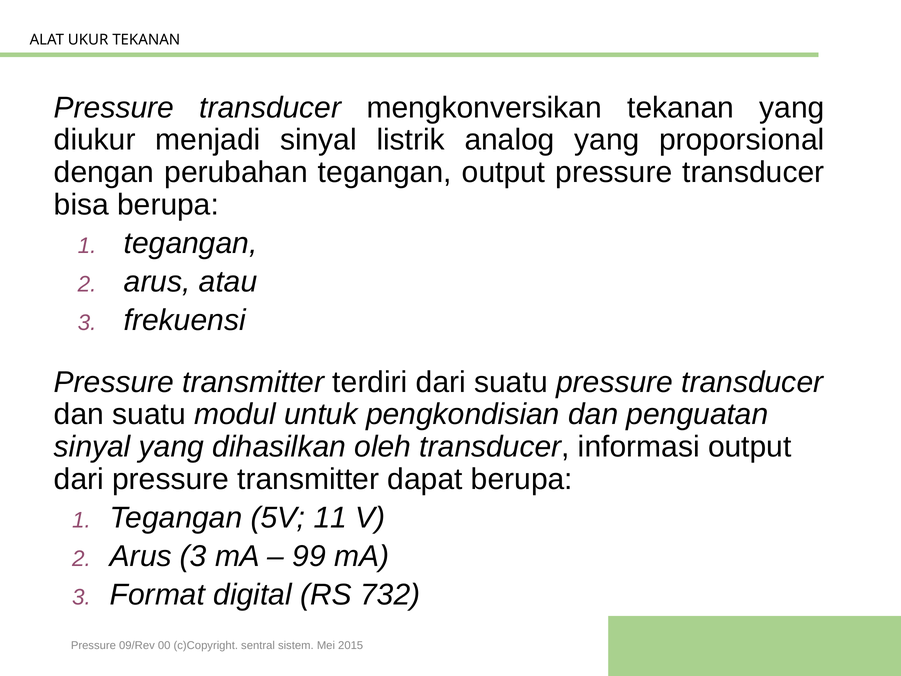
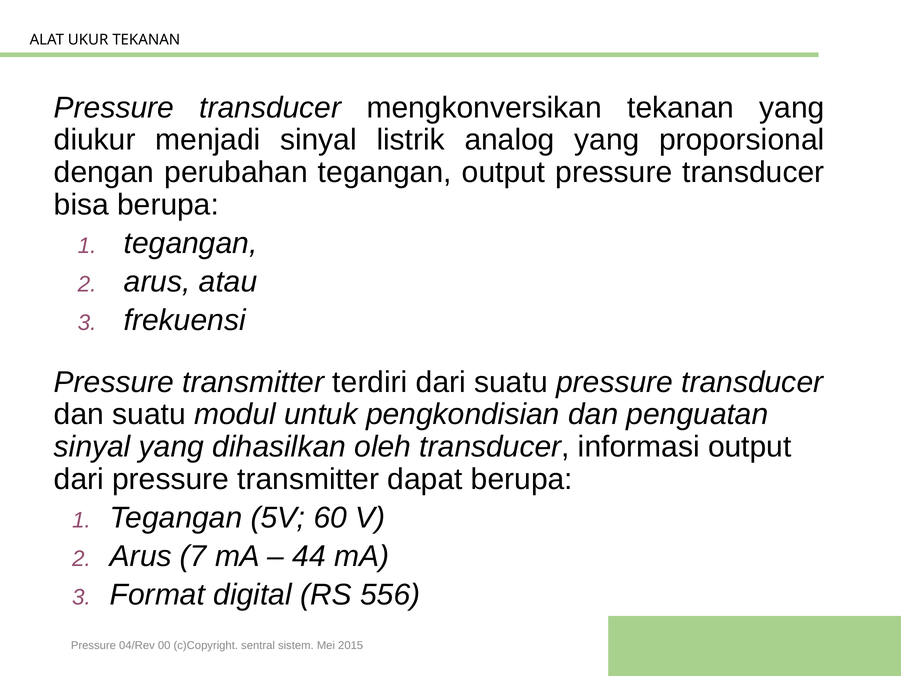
11: 11 -> 60
Arus 3: 3 -> 7
99: 99 -> 44
732: 732 -> 556
09/Rev: 09/Rev -> 04/Rev
